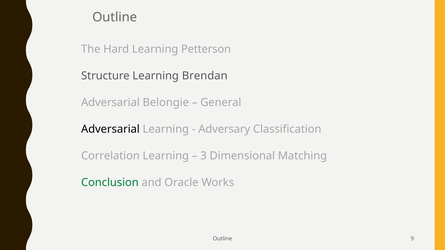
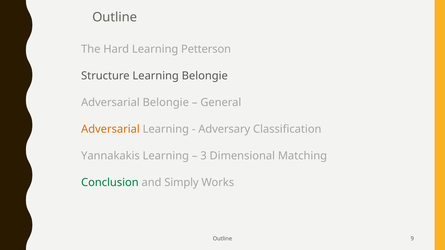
Learning Brendan: Brendan -> Belongie
Adversarial at (110, 129) colour: black -> orange
Correlation: Correlation -> Yannakakis
Oracle: Oracle -> Simply
